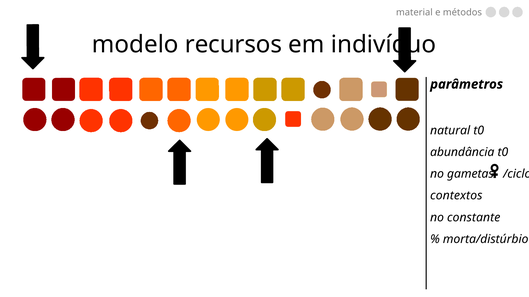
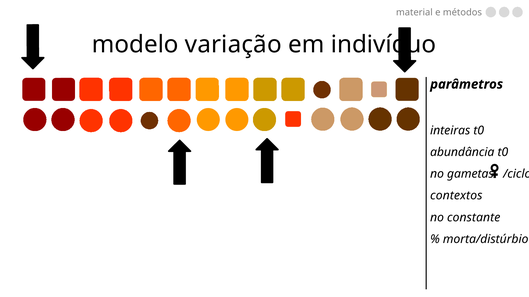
recursos: recursos -> variação
natural: natural -> inteiras
